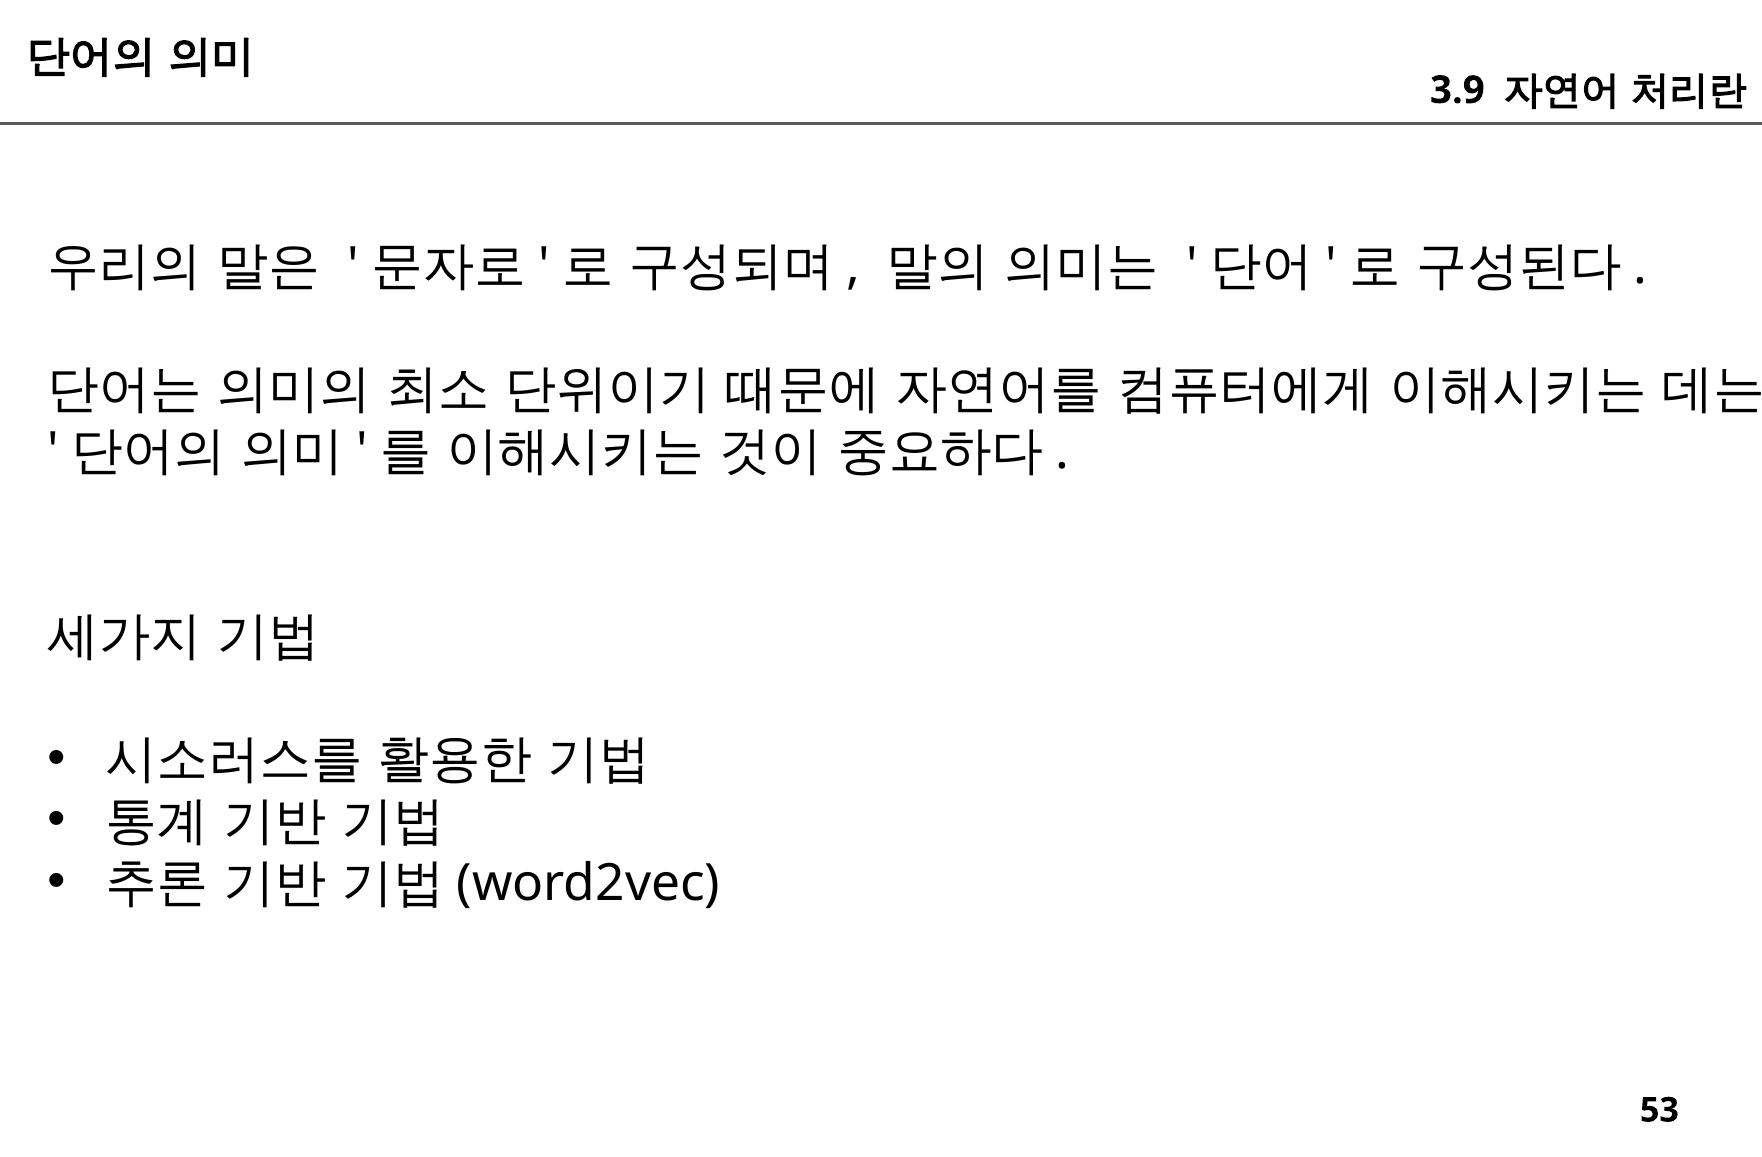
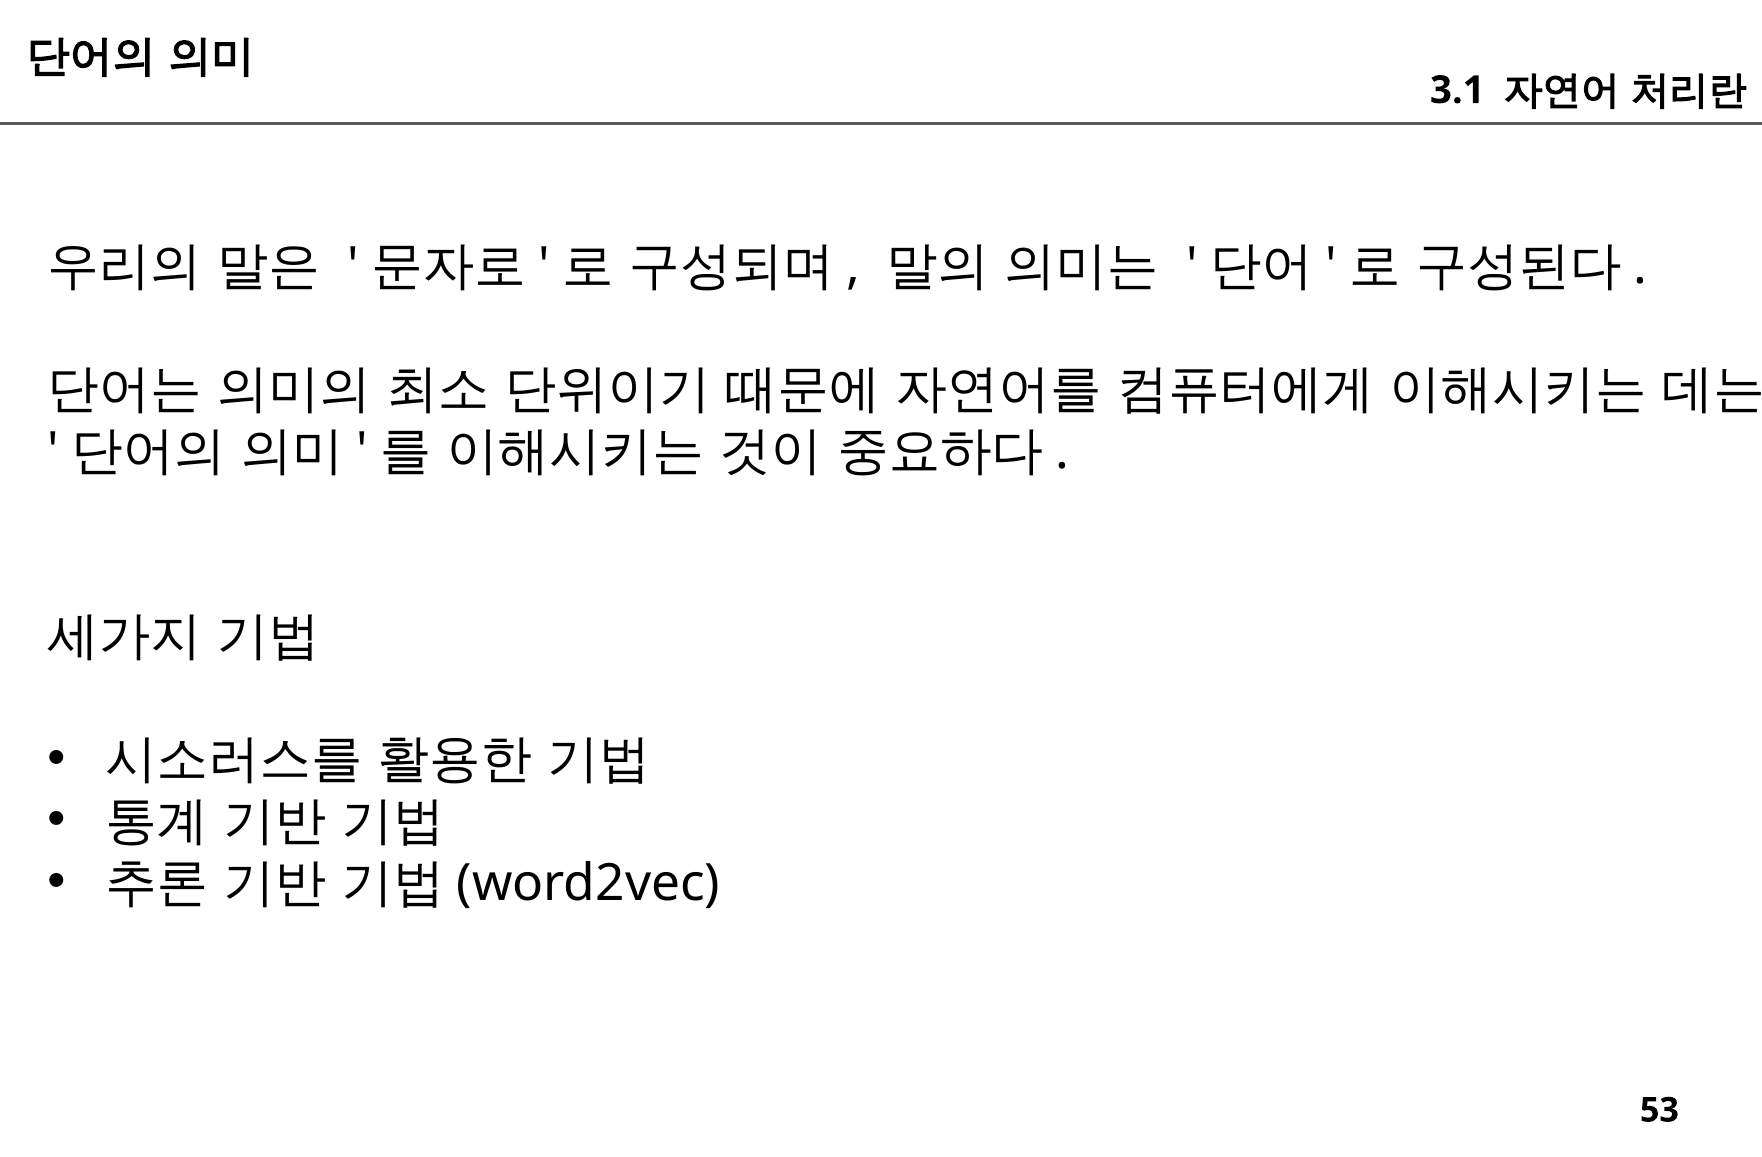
3.9: 3.9 -> 3.1
